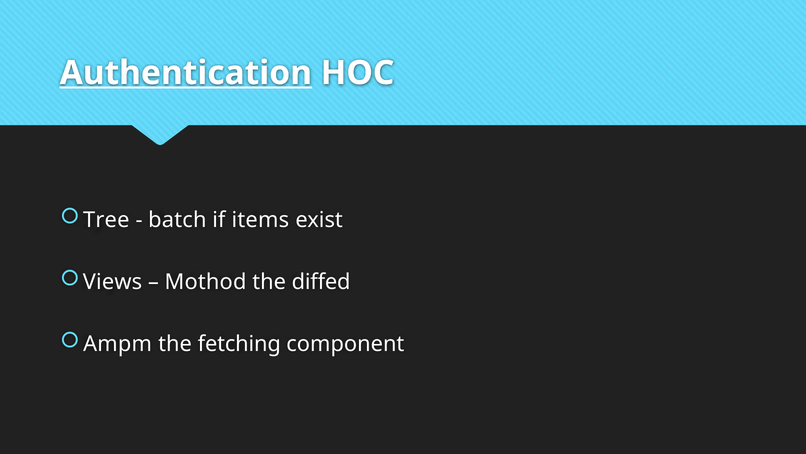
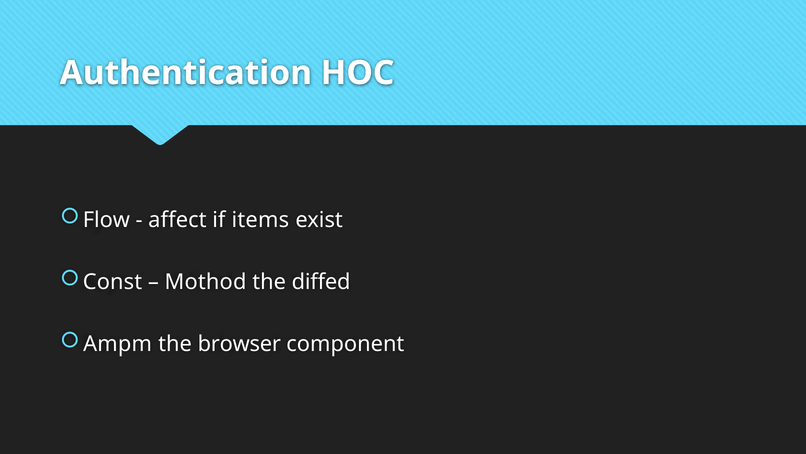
Authentication underline: present -> none
Tree: Tree -> Flow
batch: batch -> affect
Views: Views -> Const
fetching: fetching -> browser
